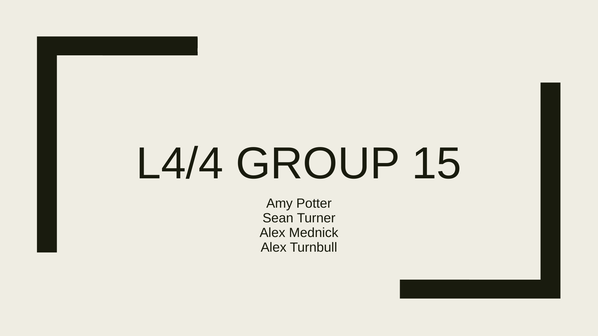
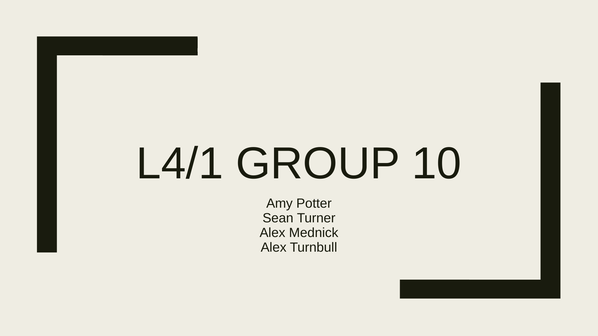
L4/4: L4/4 -> L4/1
15: 15 -> 10
